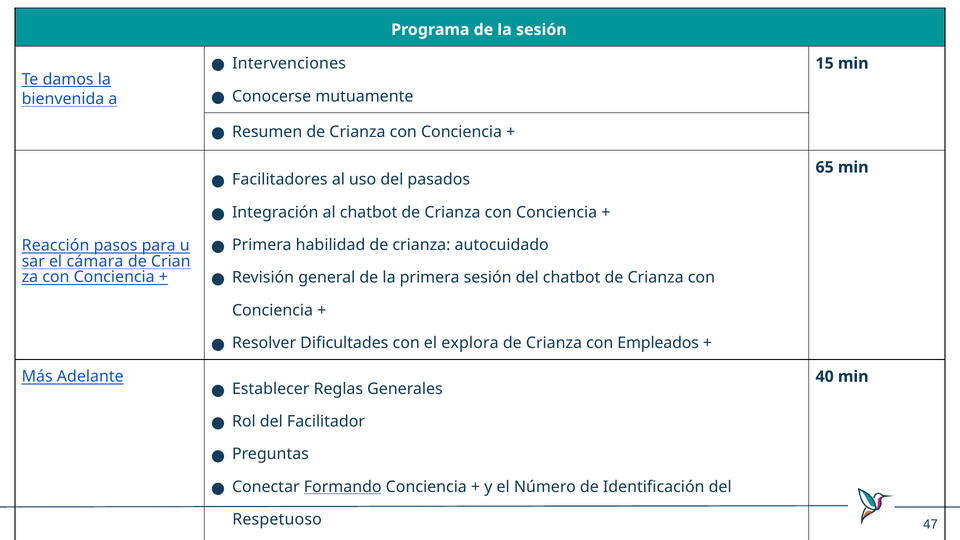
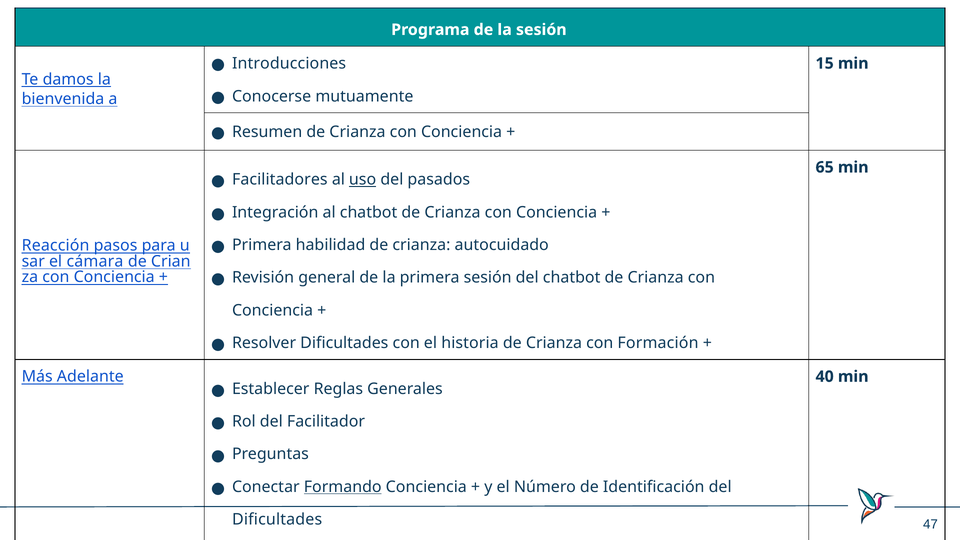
Intervenciones: Intervenciones -> Introducciones
uso underline: none -> present
explora: explora -> historia
Empleados: Empleados -> Formación
Respetuoso at (277, 520): Respetuoso -> Dificultades
